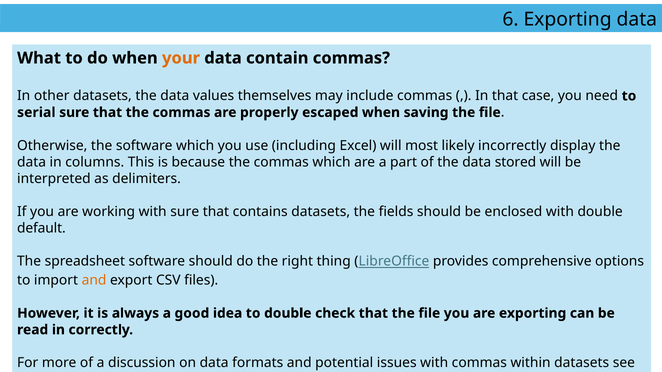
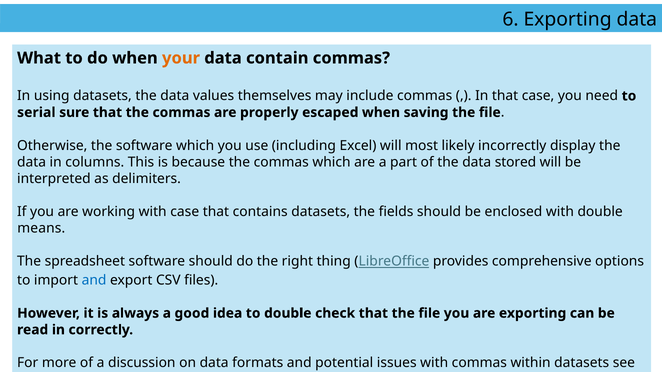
other: other -> using
with sure: sure -> case
default: default -> means
and at (94, 280) colour: orange -> blue
